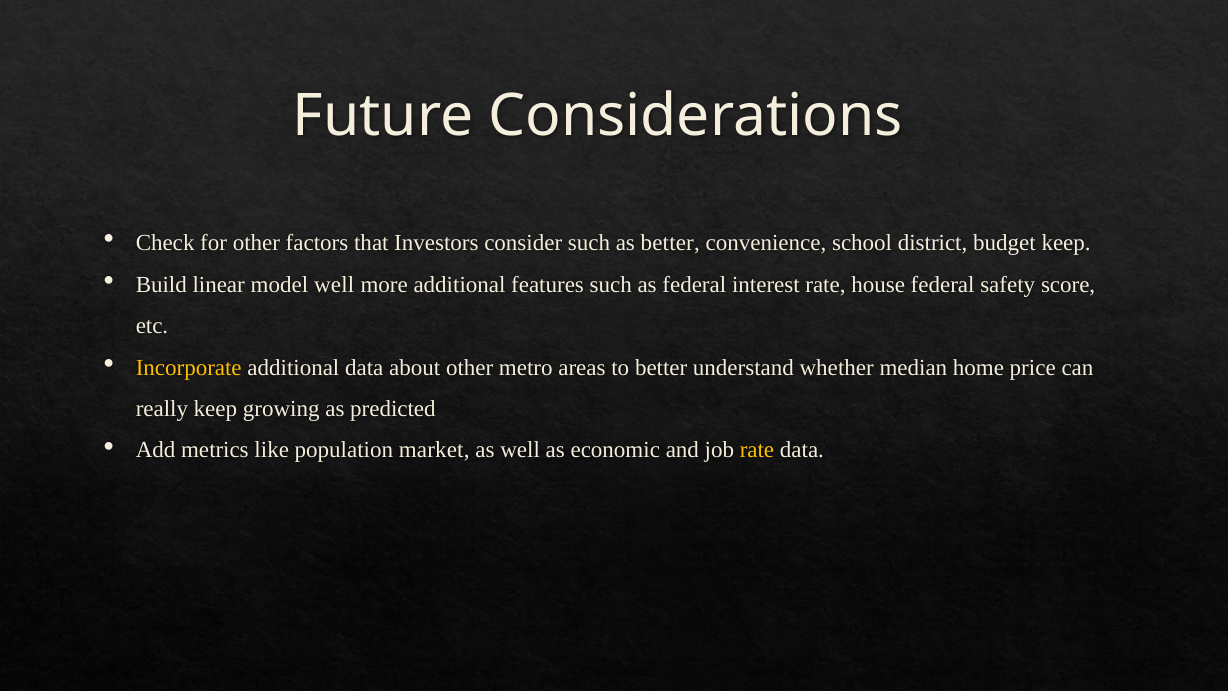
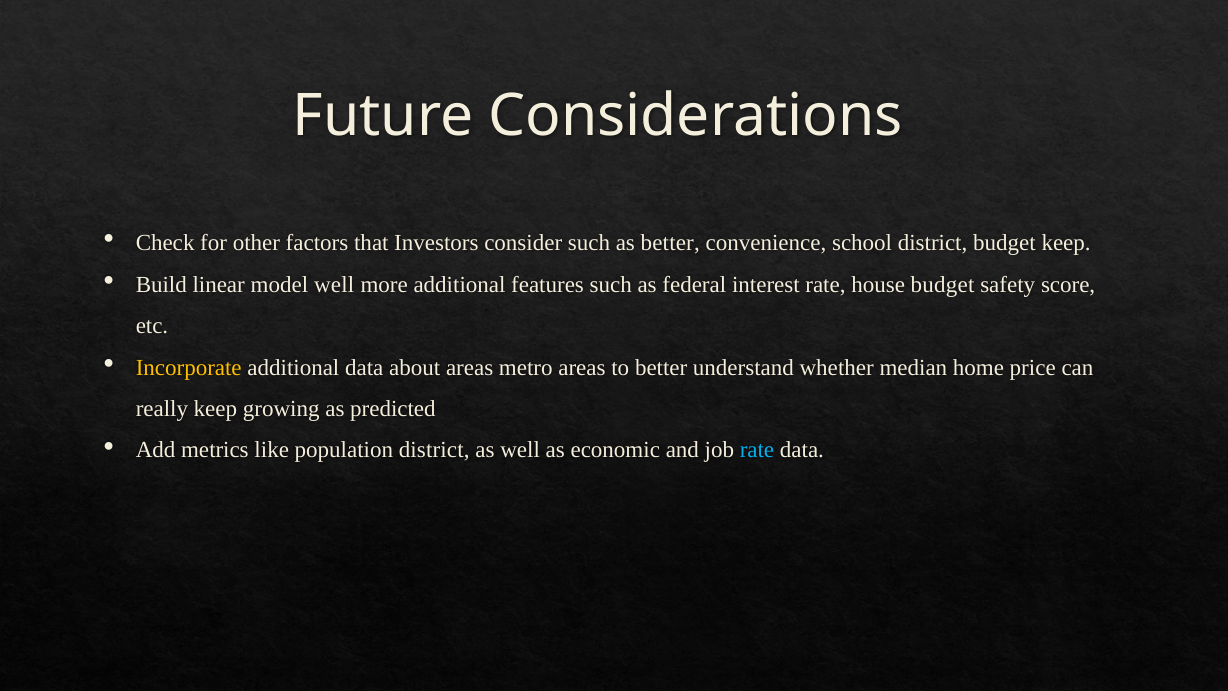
house federal: federal -> budget
about other: other -> areas
population market: market -> district
rate at (757, 450) colour: yellow -> light blue
